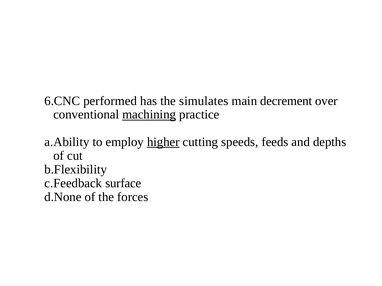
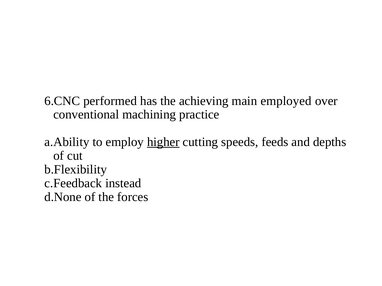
simulates: simulates -> achieving
decrement: decrement -> employed
machining underline: present -> none
surface: surface -> instead
